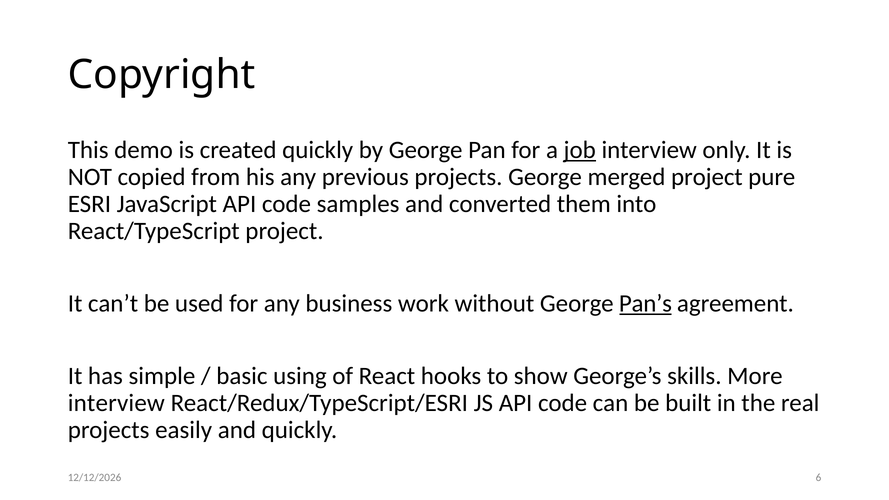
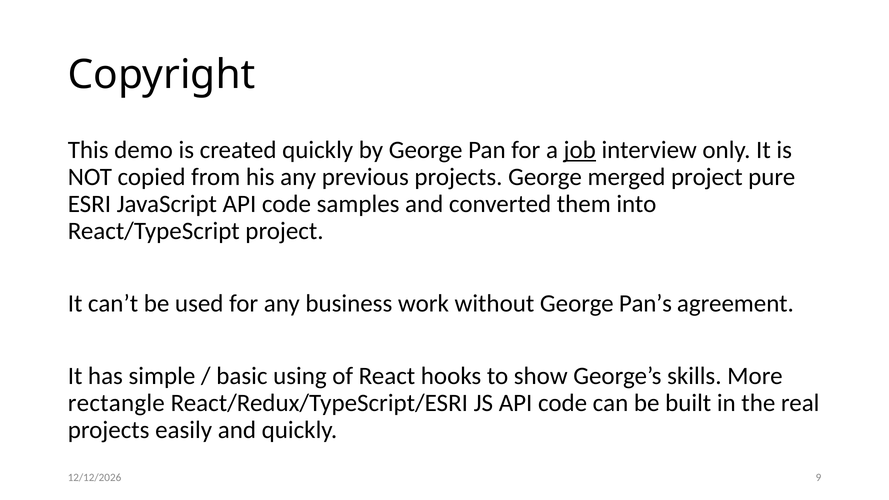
Pan’s underline: present -> none
interview at (116, 403): interview -> rectangle
6: 6 -> 9
